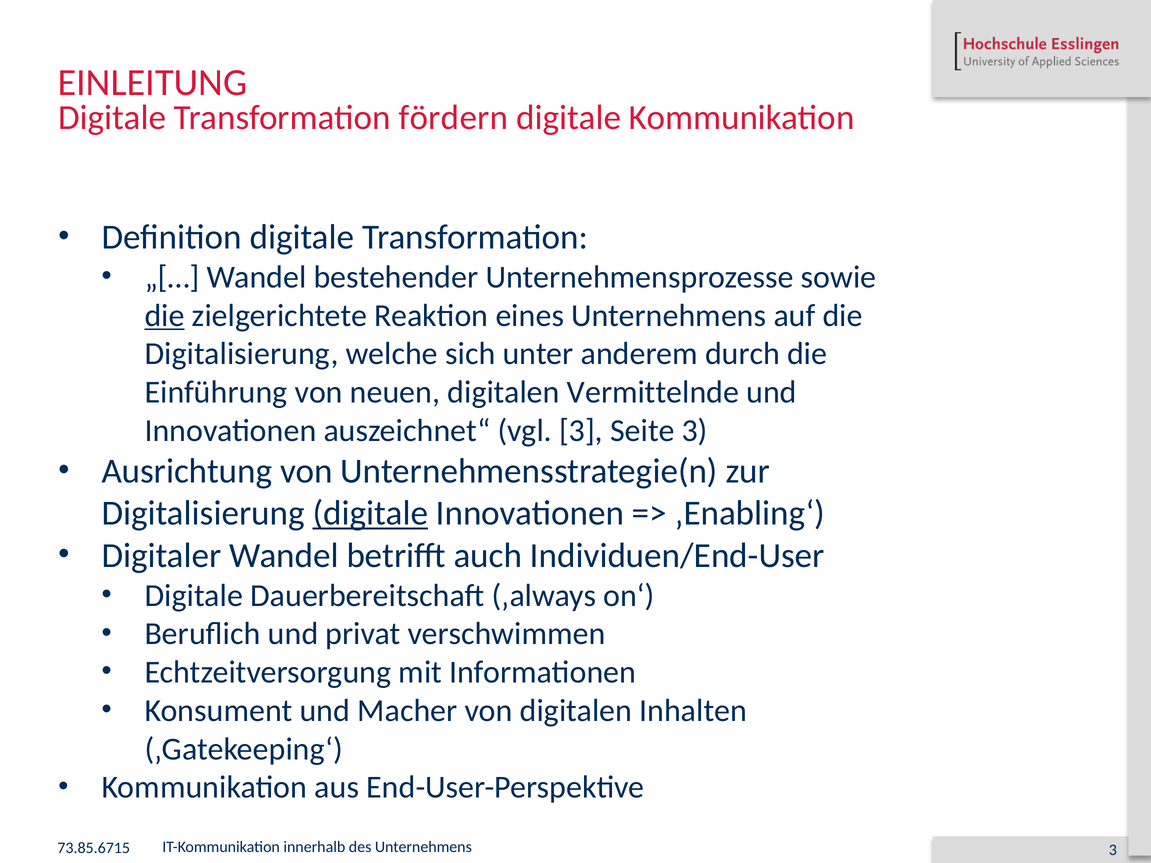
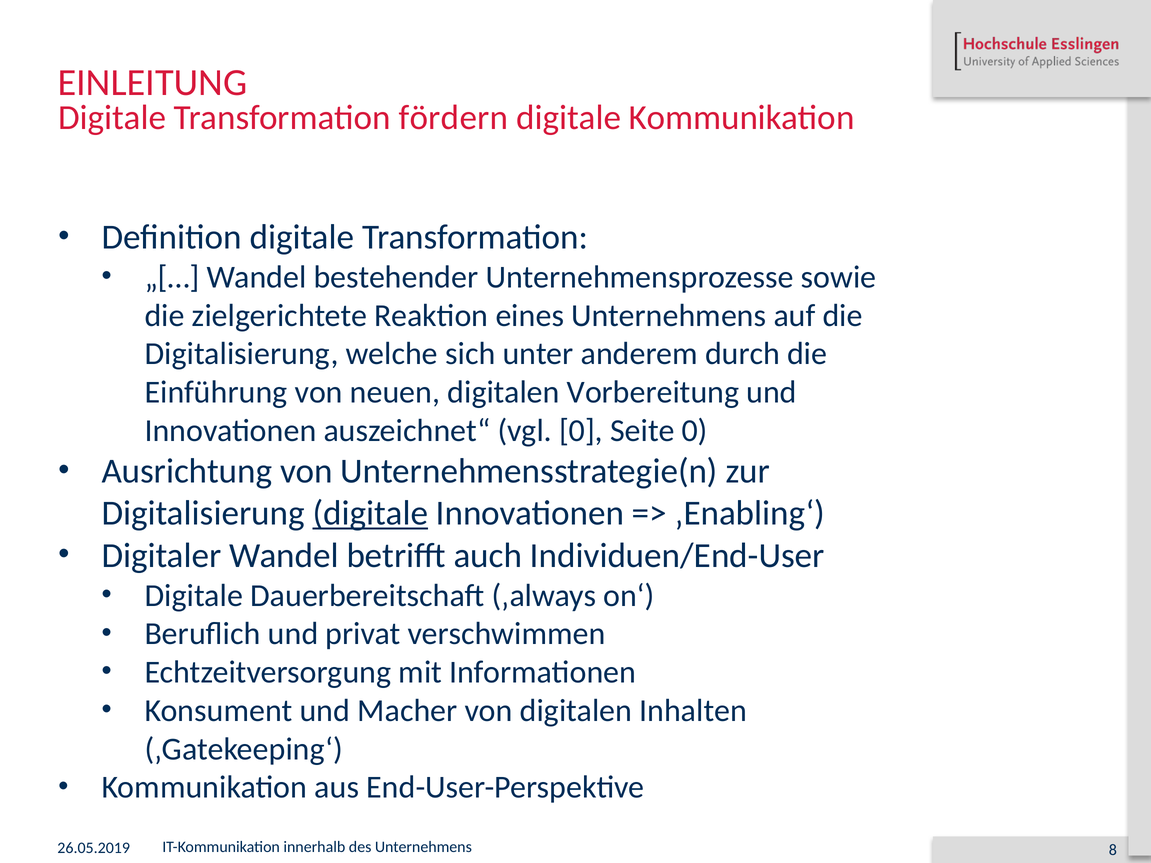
die at (165, 316) underline: present -> none
Vermittelnde: Vermittelnde -> Vorbereitung
vgl 3: 3 -> 0
Seite 3: 3 -> 0
73.85.6715: 73.85.6715 -> 26.05.2019
Unternehmens 3: 3 -> 8
